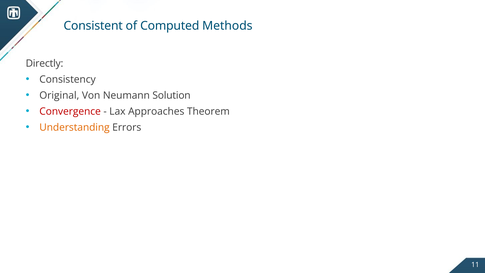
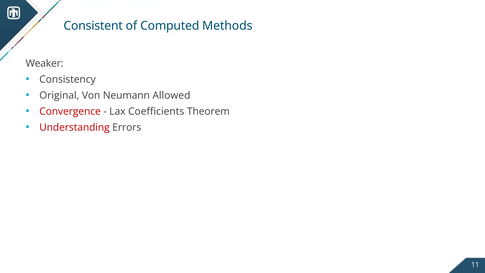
Directly: Directly -> Weaker
Solution: Solution -> Allowed
Approaches: Approaches -> Coefficients
Understanding colour: orange -> red
